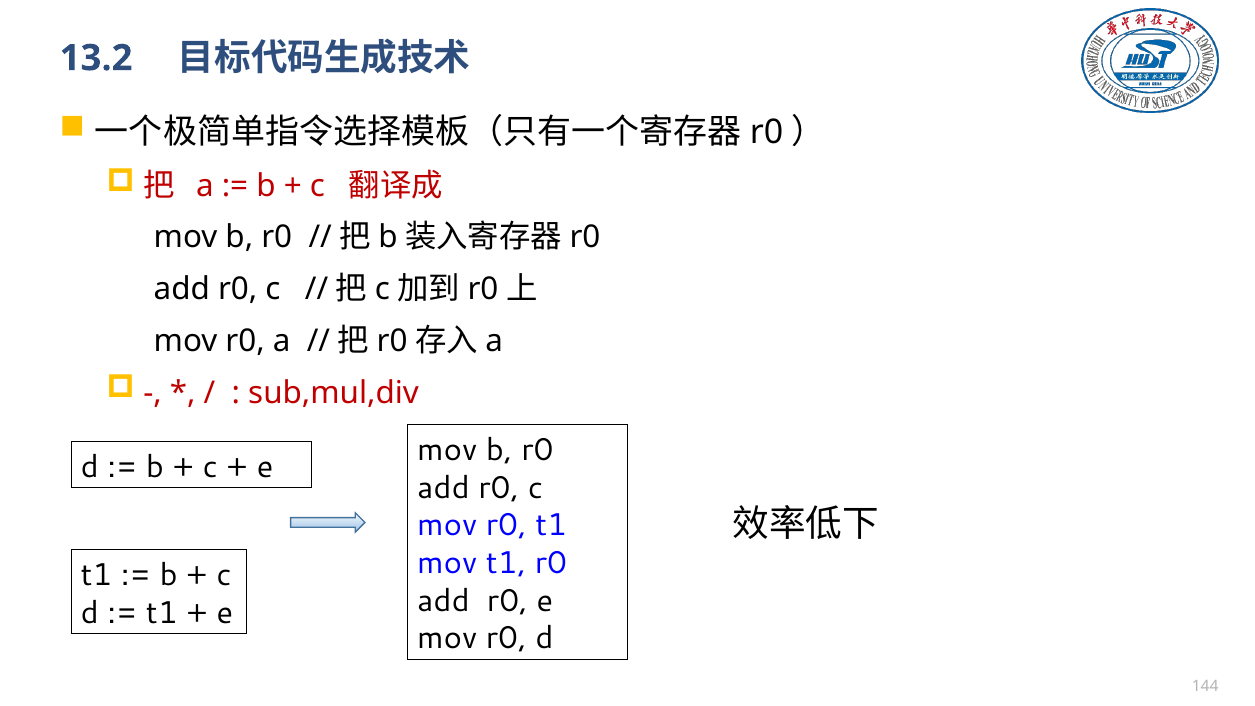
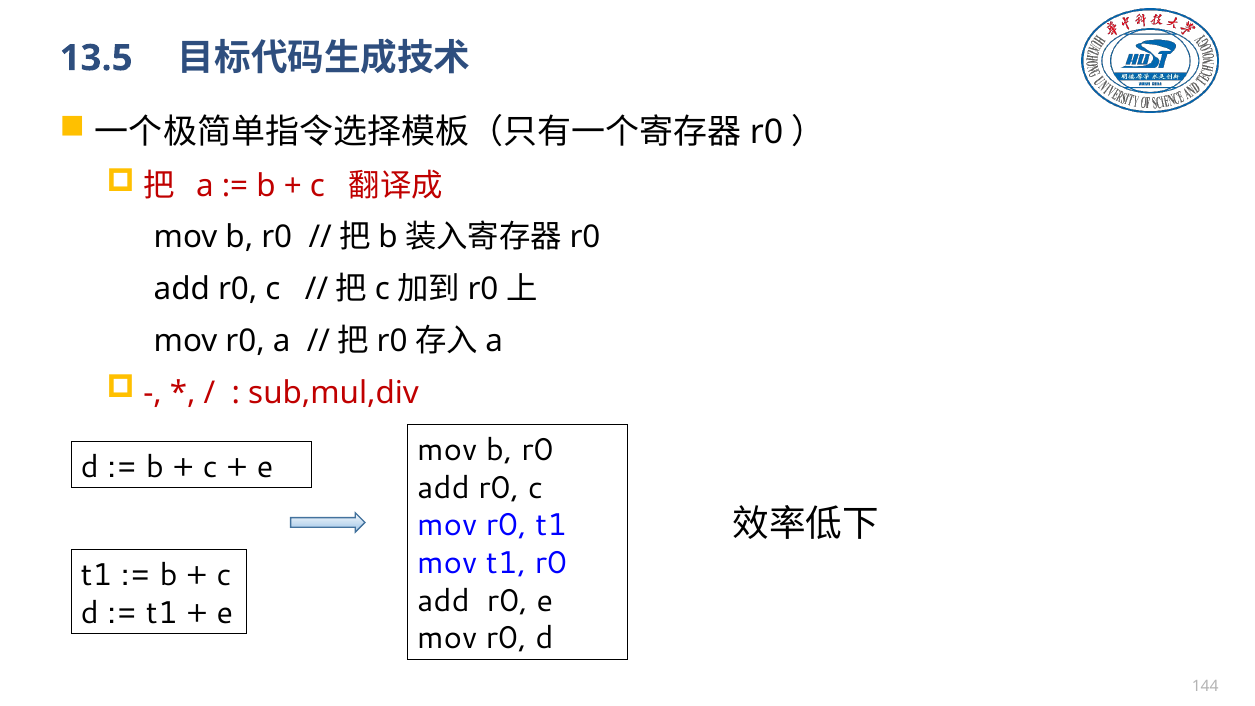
13.2: 13.2 -> 13.5
